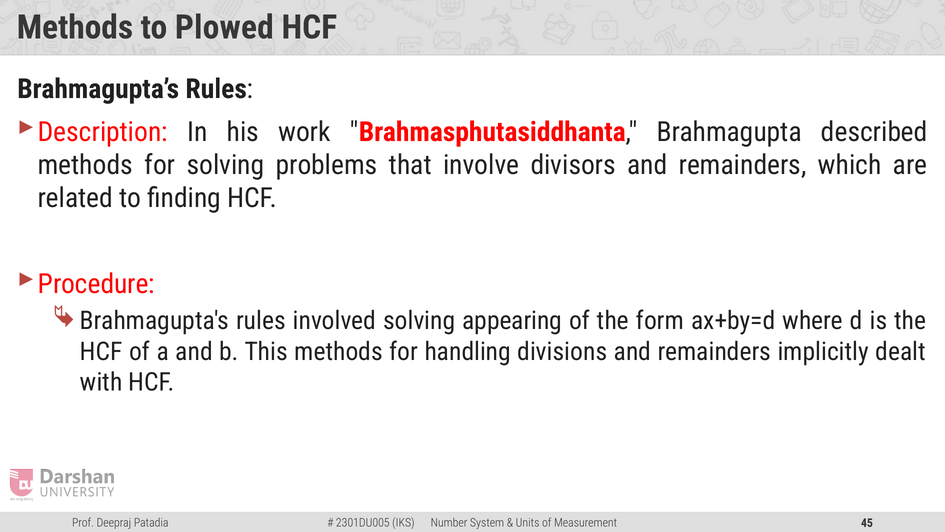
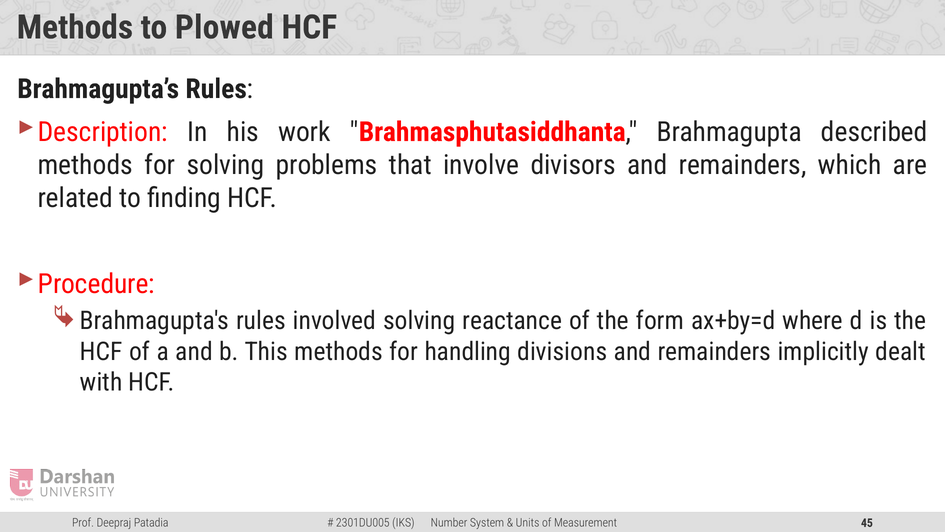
appearing: appearing -> reactance
